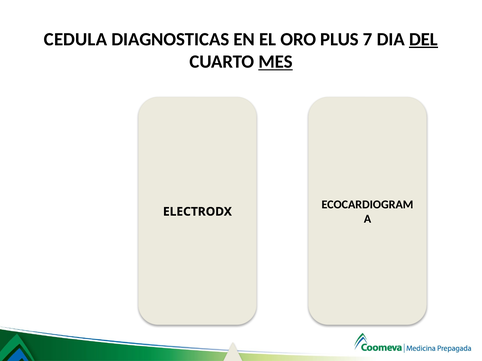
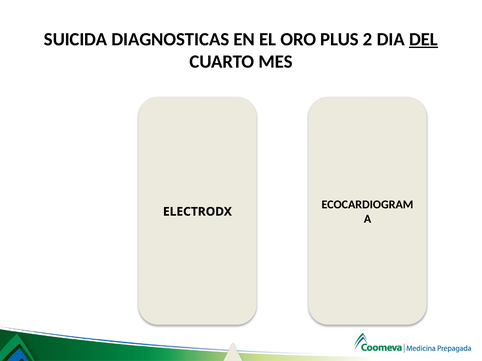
CEDULA: CEDULA -> SUICIDA
7: 7 -> 2
MES underline: present -> none
